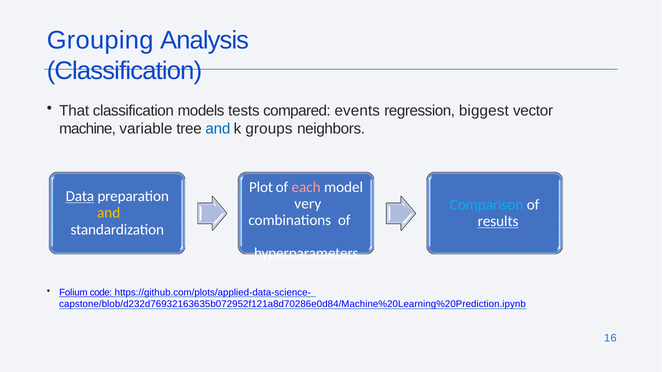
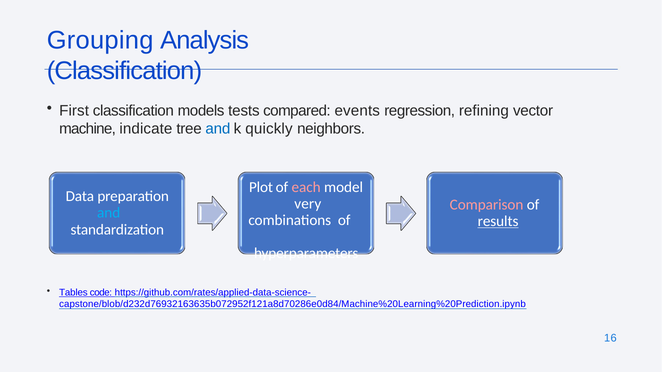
That: That -> First
biggest: biggest -> refining
variable: variable -> indicate
groups: groups -> quickly
Data underline: present -> none
Comparison colour: light blue -> pink
and at (109, 213) colour: yellow -> light blue
Folium: Folium -> Tables
https://github.com/plots/applied-data-science-: https://github.com/plots/applied-data-science- -> https://github.com/rates/applied-data-science-
